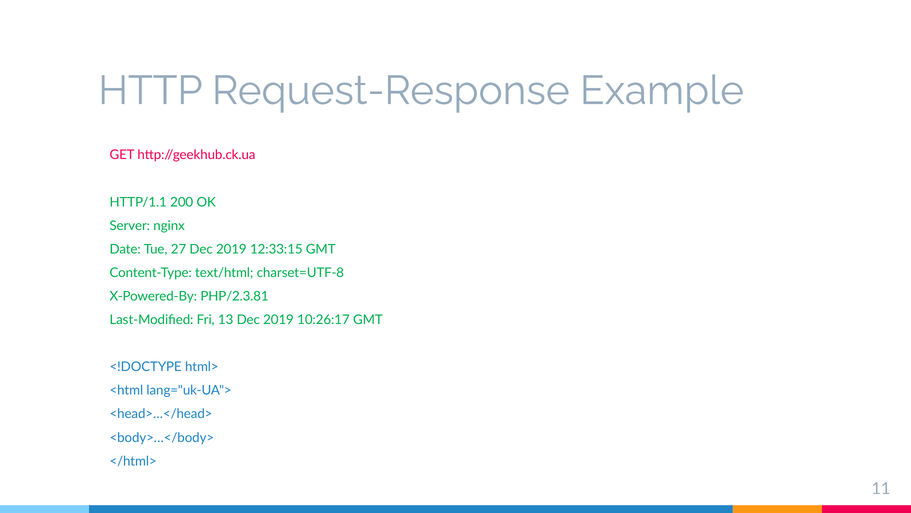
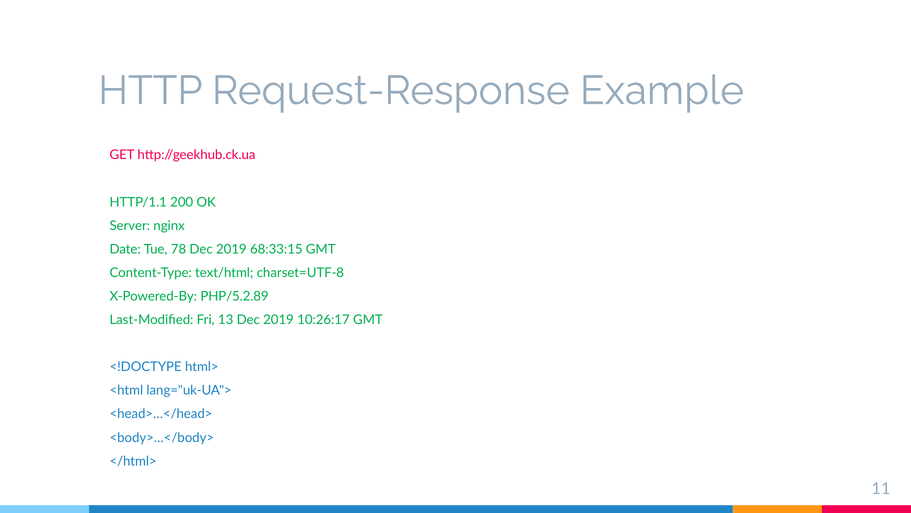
27: 27 -> 78
12:33:15: 12:33:15 -> 68:33:15
PHP/2.3.81: PHP/2.3.81 -> PHP/5.2.89
